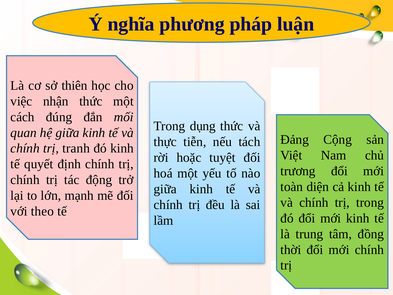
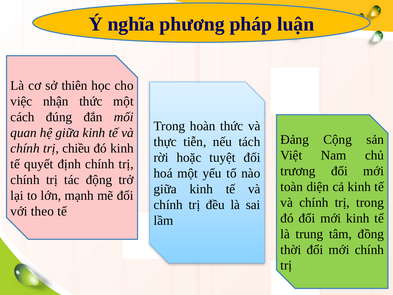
dụng: dụng -> hoàn
tranh: tranh -> chiều
